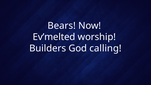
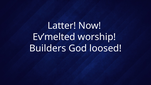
Bears: Bears -> Latter
calling: calling -> loosed
